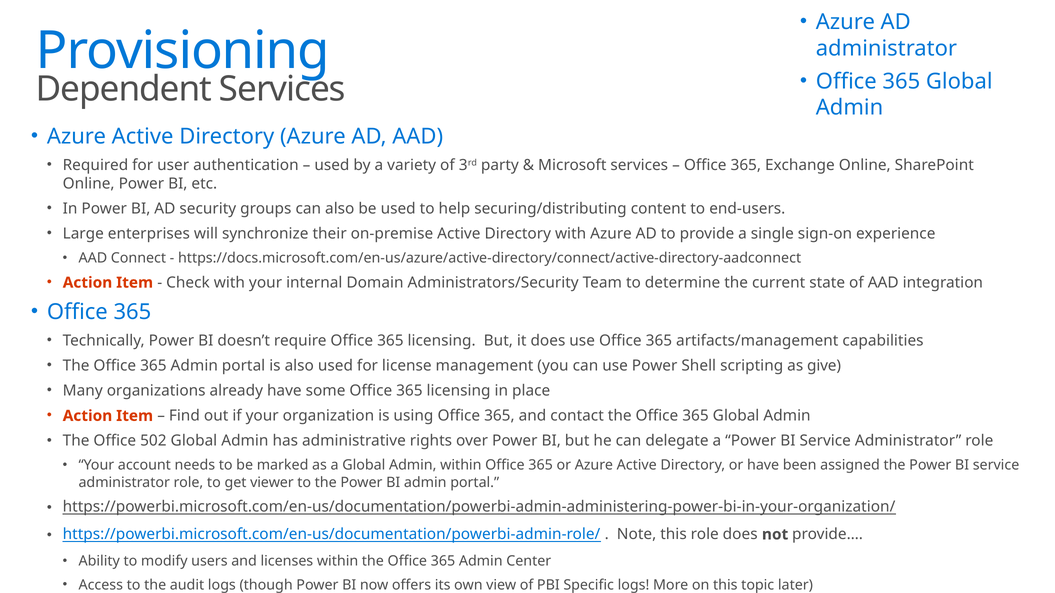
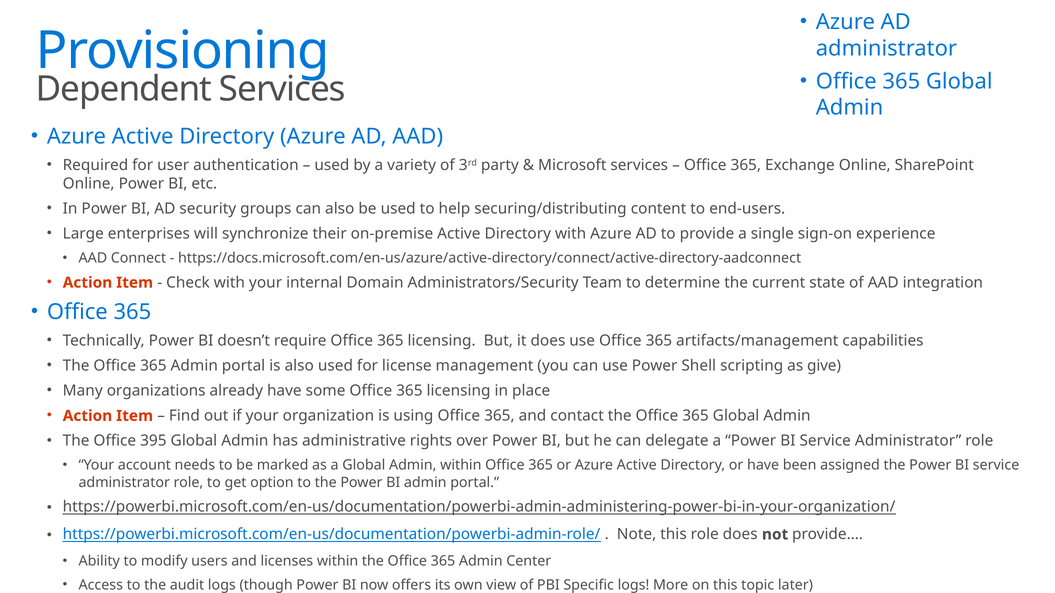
502: 502 -> 395
viewer: viewer -> option
